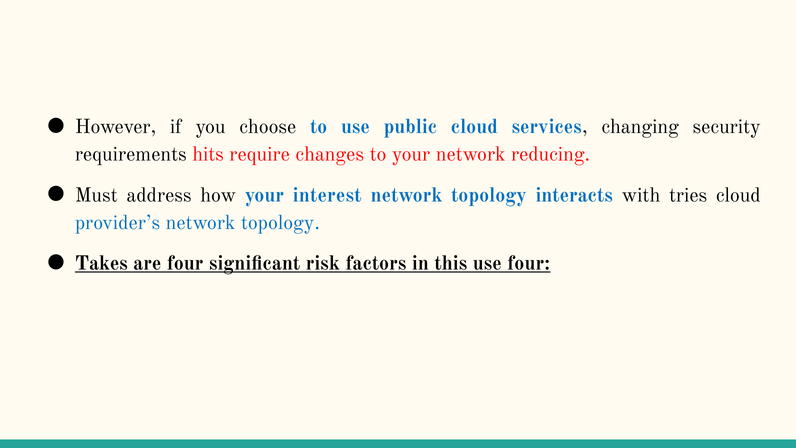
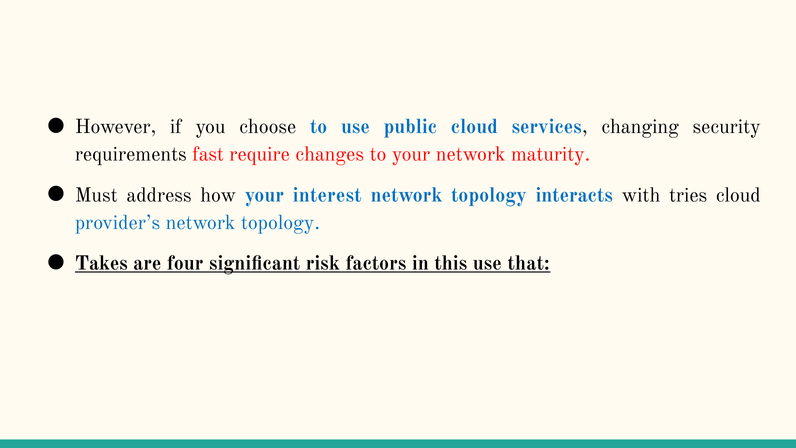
hits: hits -> fast
reducing: reducing -> maturity
use four: four -> that
